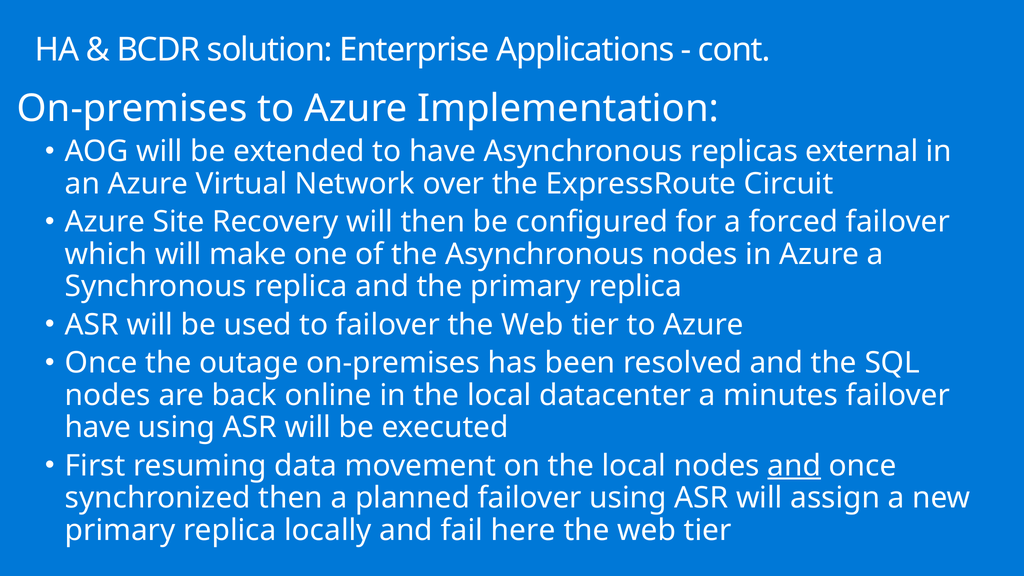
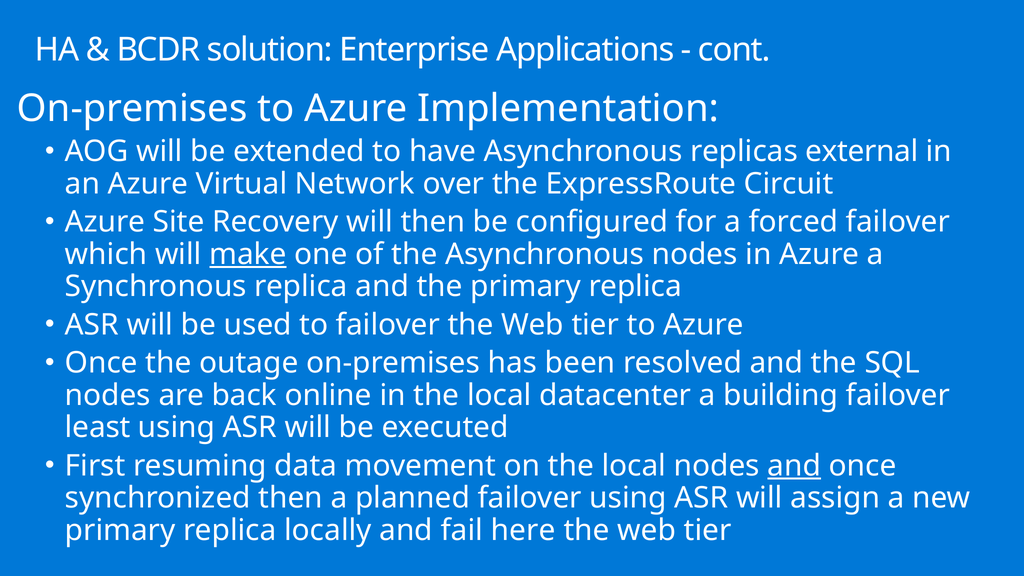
make underline: none -> present
minutes: minutes -> building
have at (98, 427): have -> least
